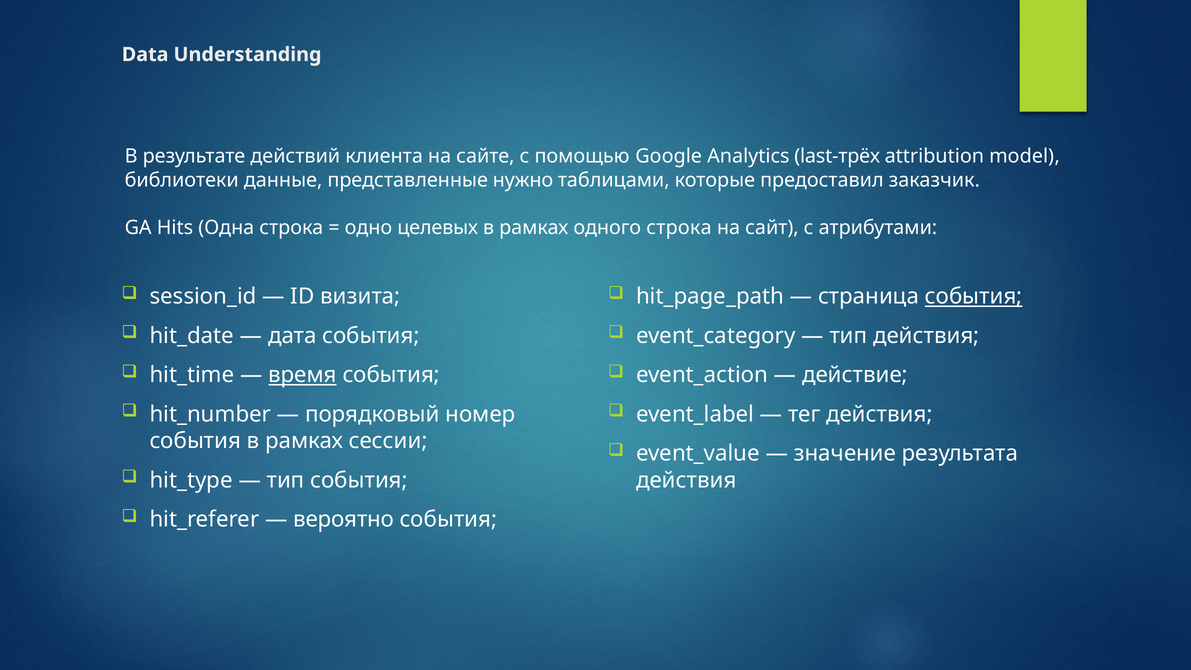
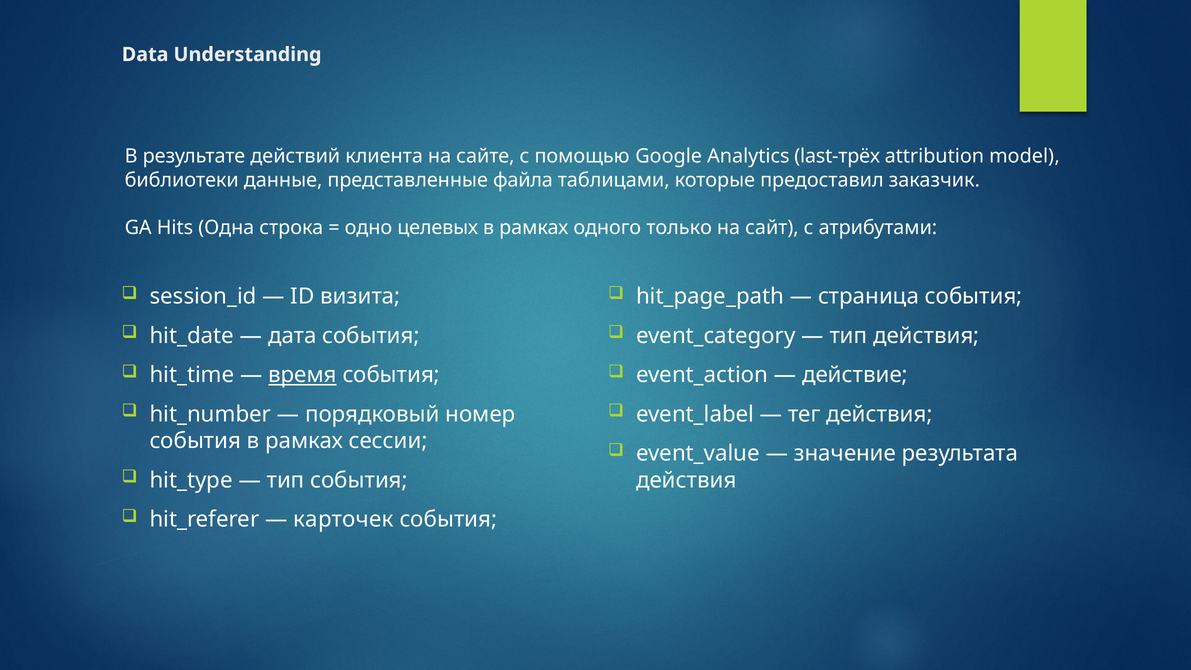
нужно: нужно -> файла
одного строка: строка -> только
события at (974, 297) underline: present -> none
вероятно: вероятно -> карточек
